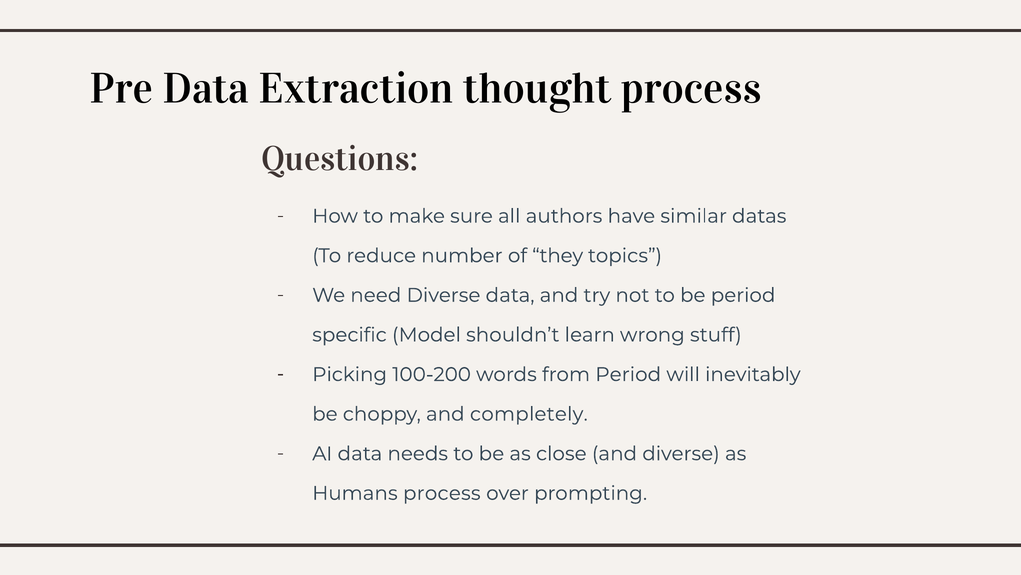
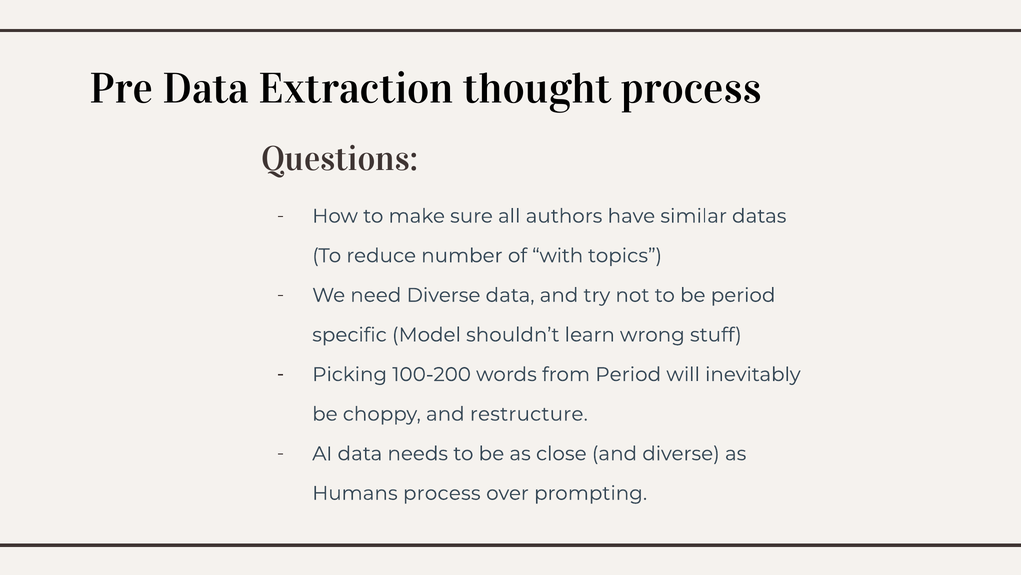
they: they -> with
completely: completely -> restructure
